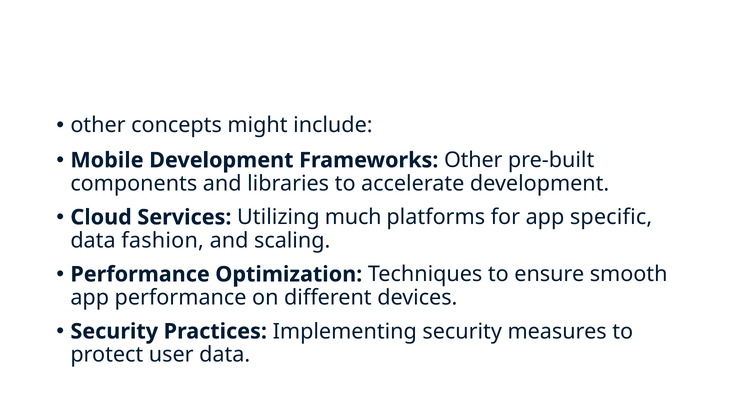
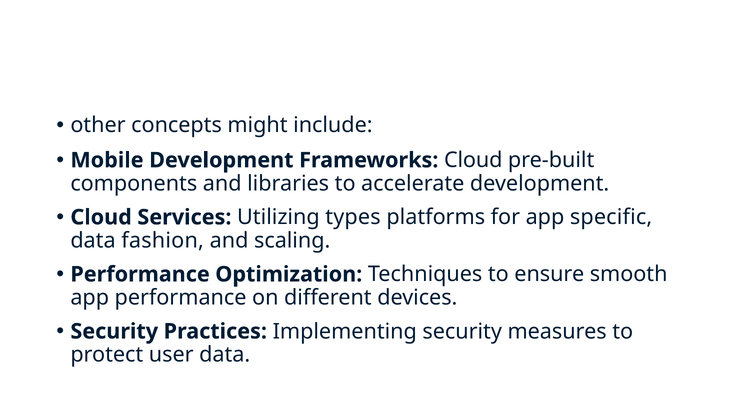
Frameworks Other: Other -> Cloud
much: much -> types
